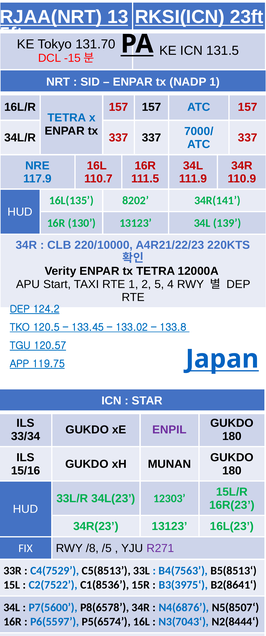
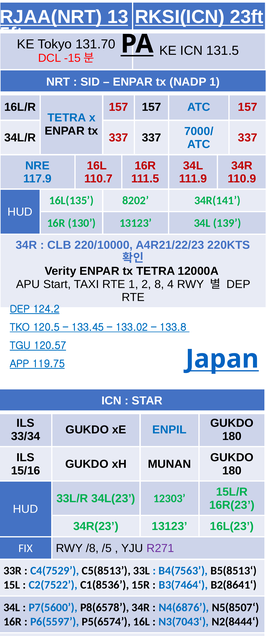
5: 5 -> 8
ENPIL colour: purple -> blue
B3(3975‘: B3(3975‘ -> B3(7464‘
